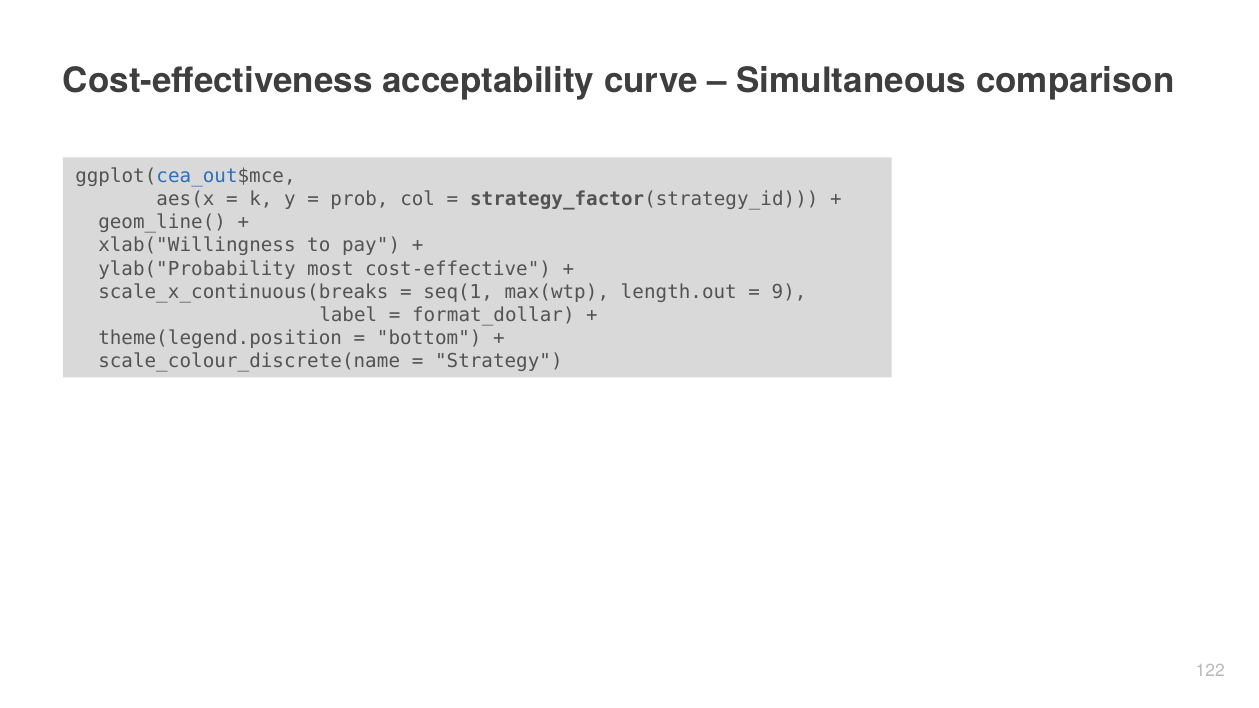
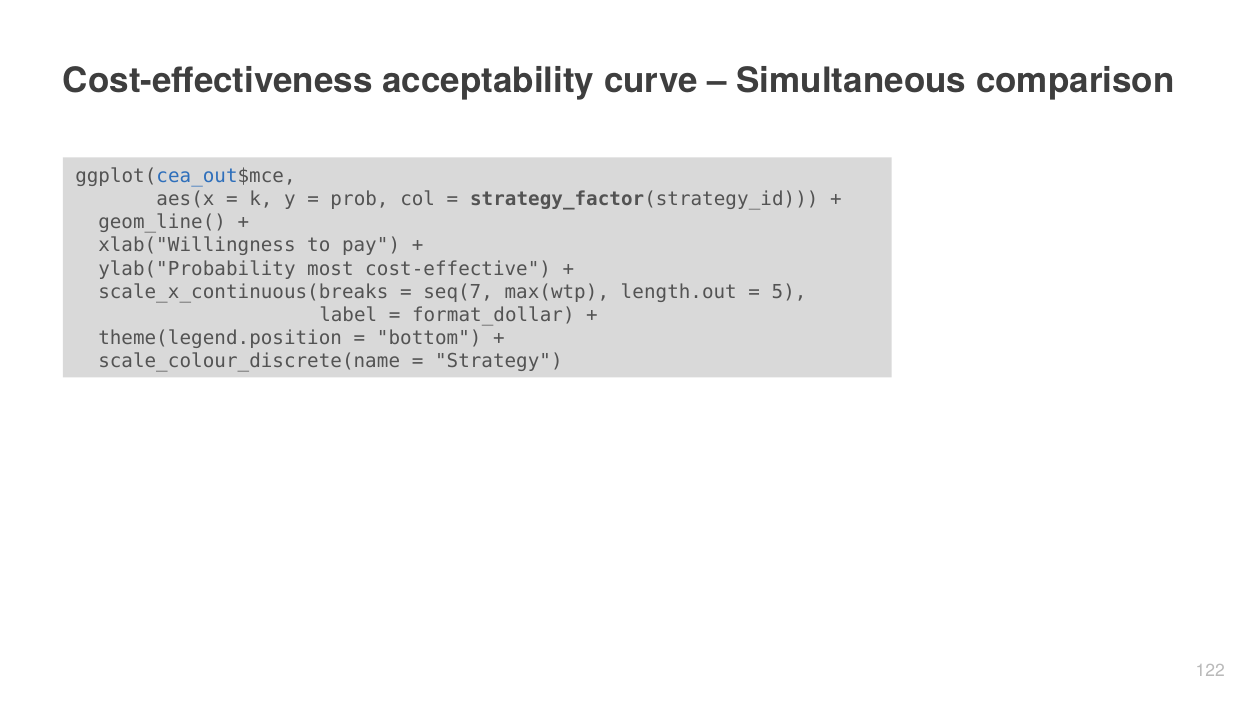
seq(1: seq(1 -> seq(7
9: 9 -> 5
